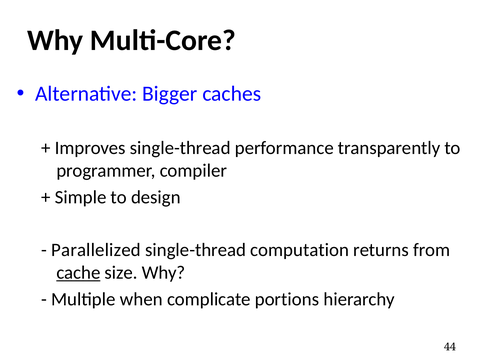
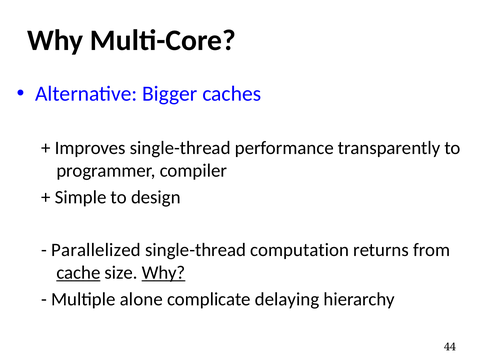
Why at (164, 273) underline: none -> present
when: when -> alone
portions: portions -> delaying
